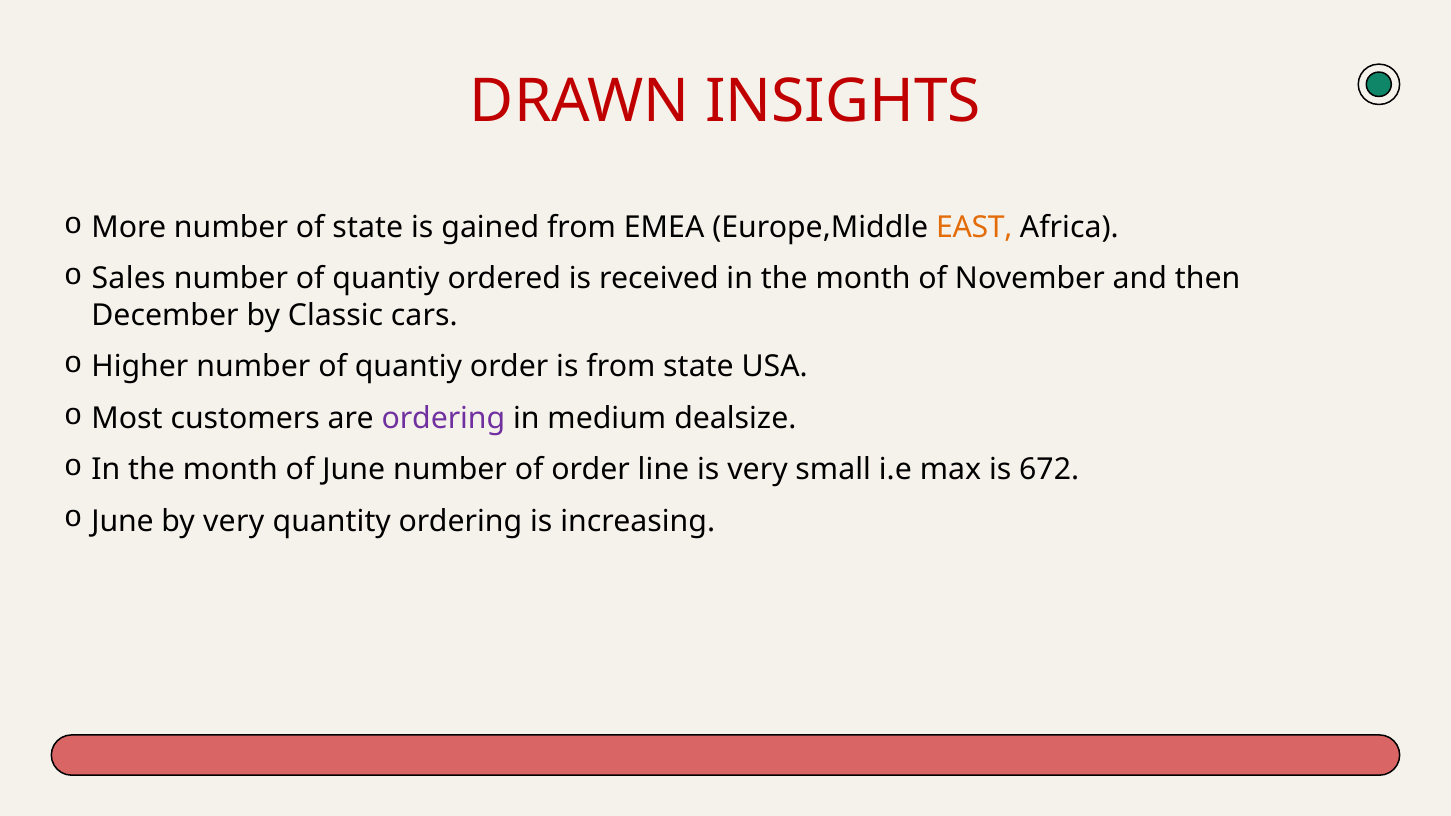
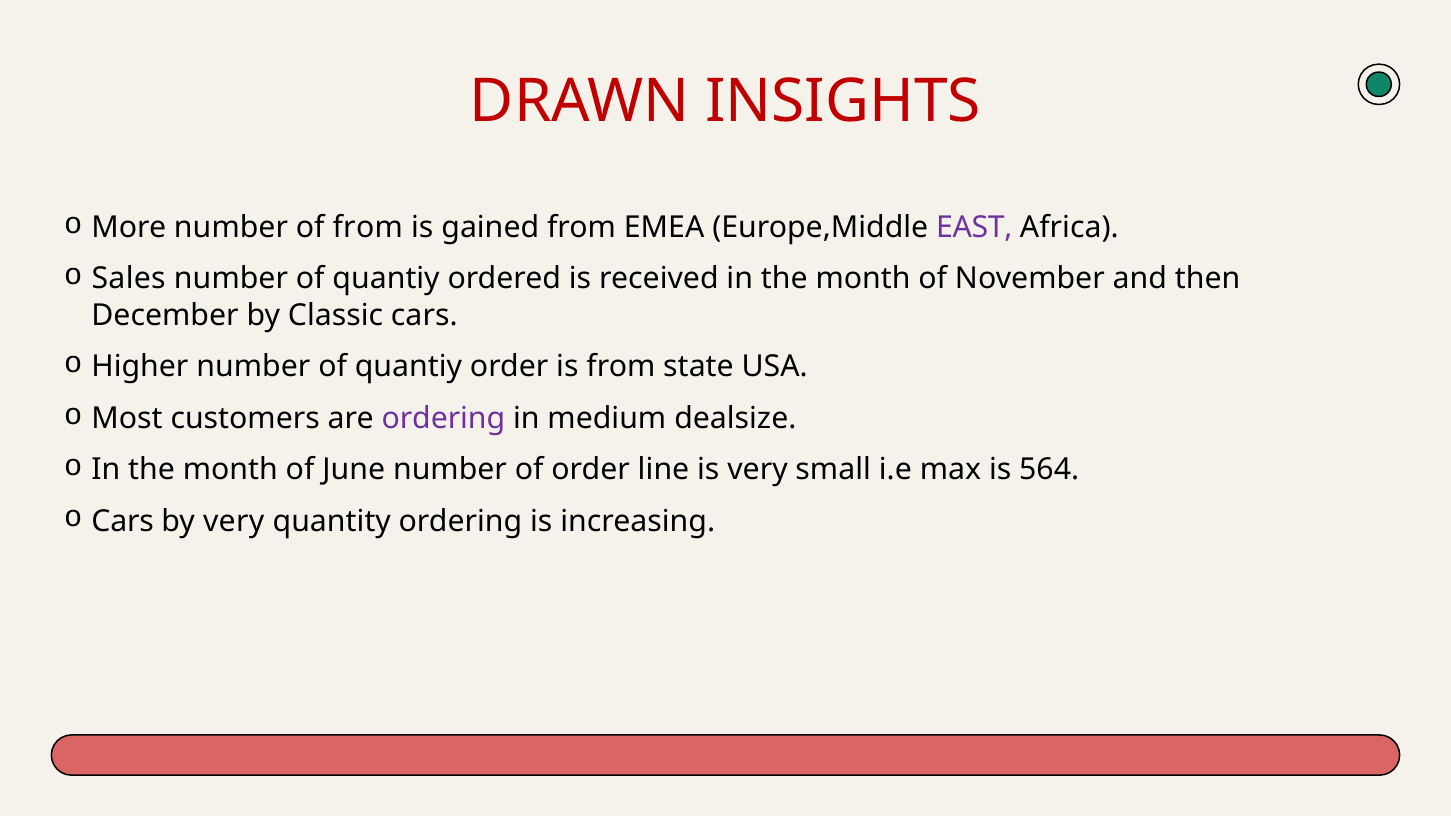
of state: state -> from
EAST colour: orange -> purple
672: 672 -> 564
June at (123, 521): June -> Cars
